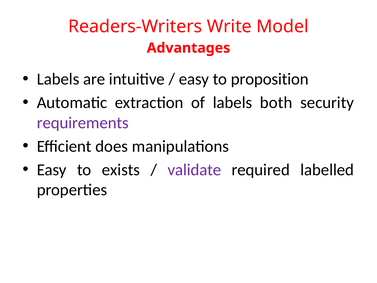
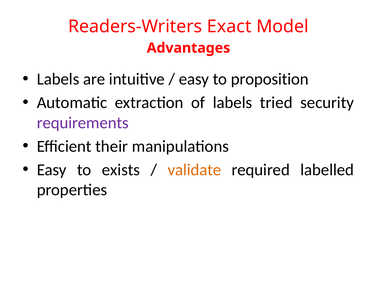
Write: Write -> Exact
both: both -> tried
does: does -> their
validate colour: purple -> orange
